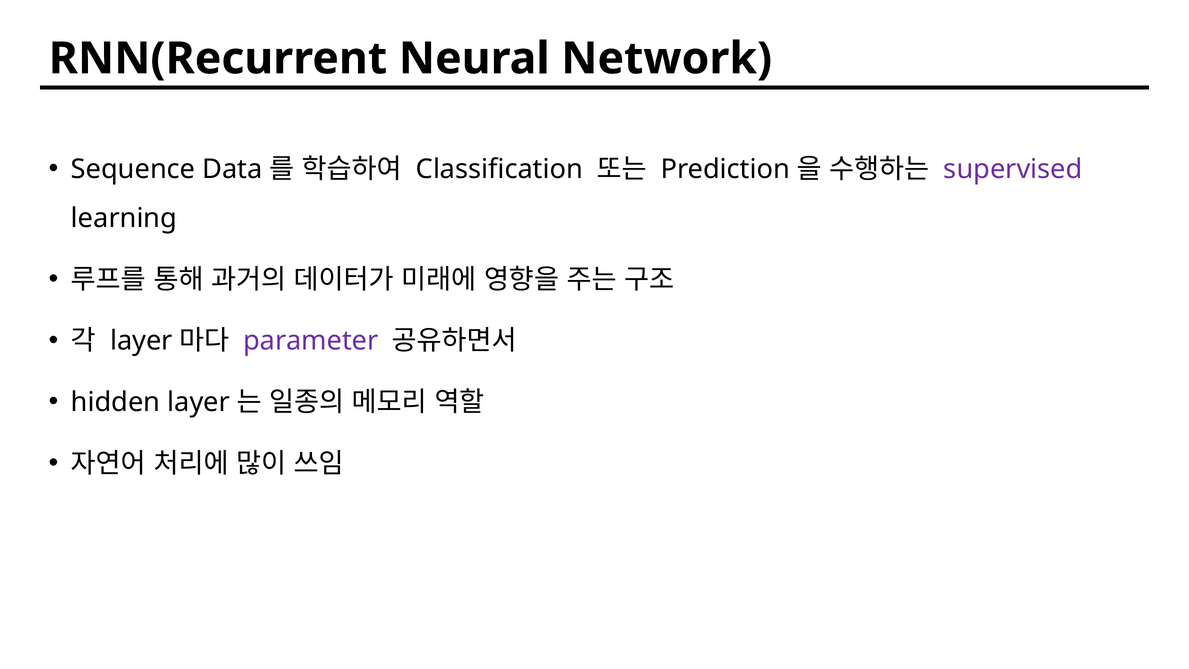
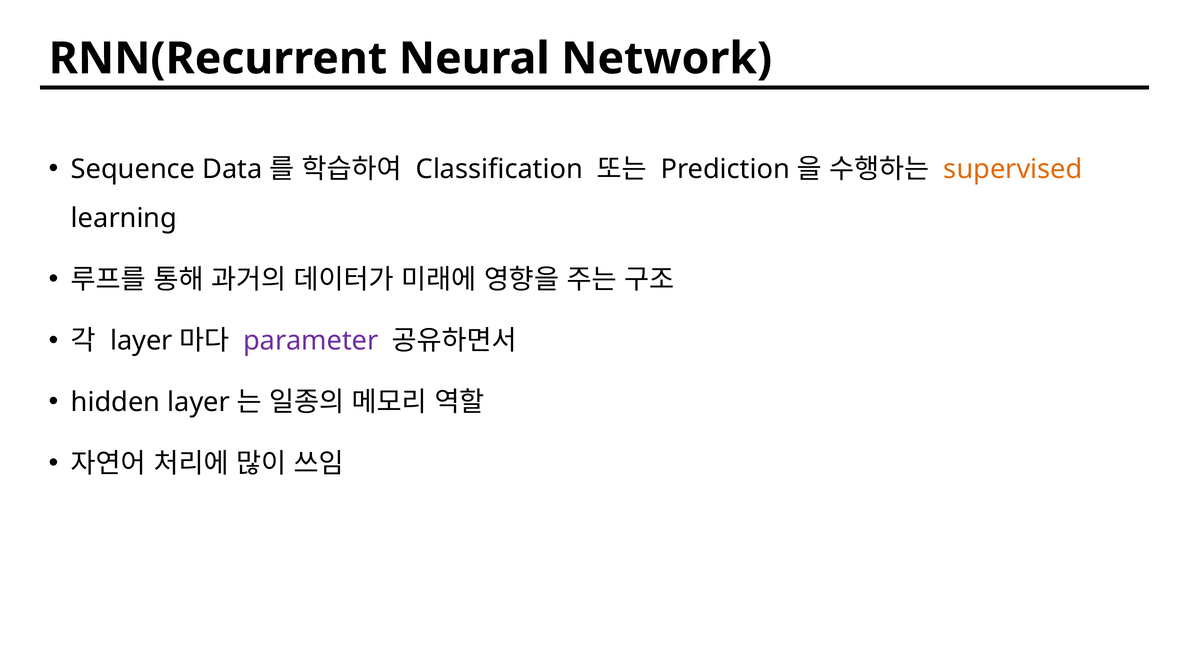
supervised colour: purple -> orange
